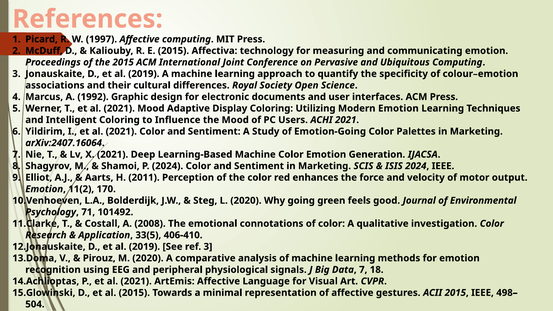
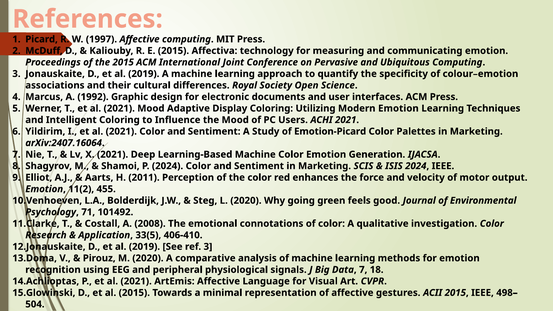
Emotion-Going: Emotion-Going -> Emotion-Picard
170: 170 -> 455
